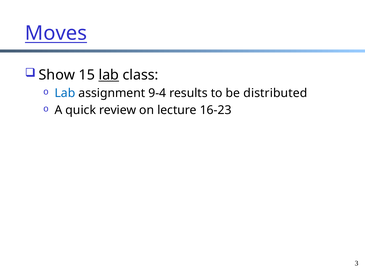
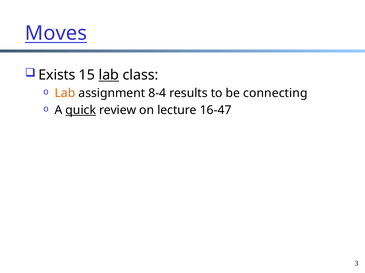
Show: Show -> Exists
Lab at (65, 93) colour: blue -> orange
9-4: 9-4 -> 8-4
distributed: distributed -> connecting
quick underline: none -> present
16-23: 16-23 -> 16-47
